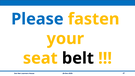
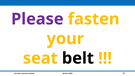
Please colour: blue -> purple
